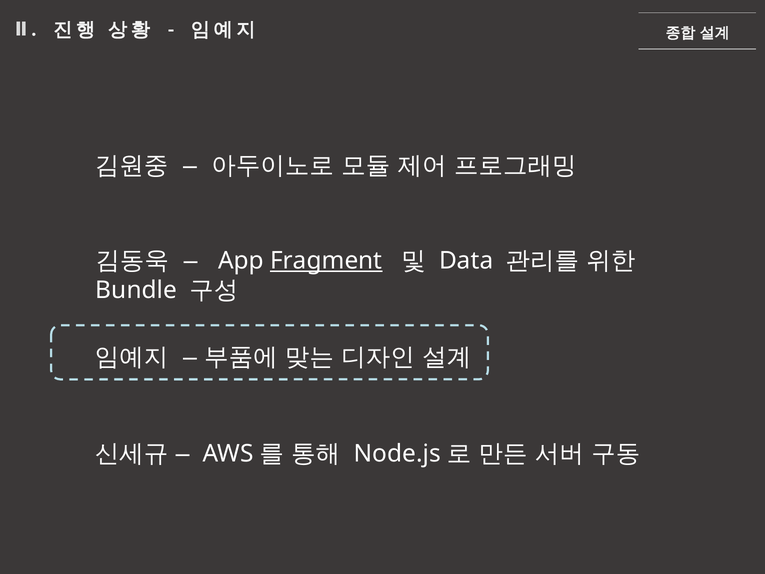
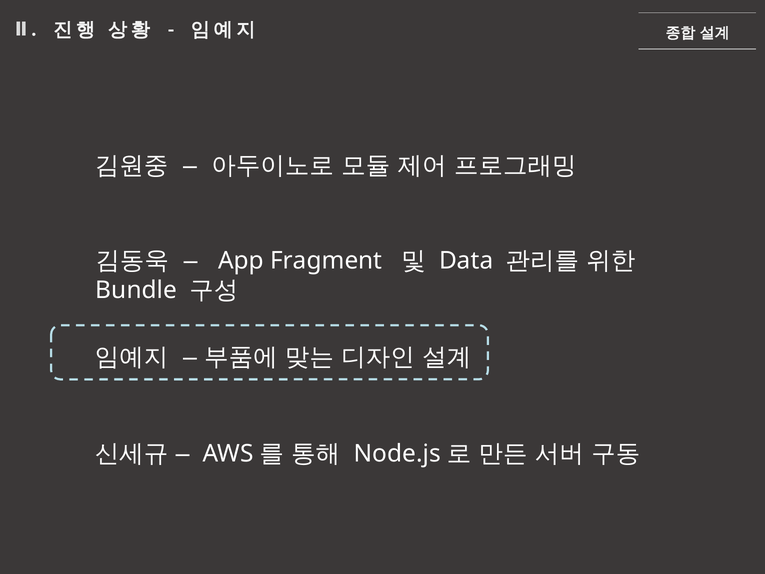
Fragment underline: present -> none
